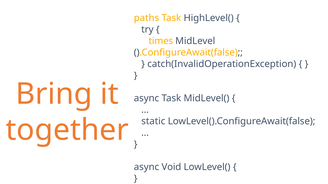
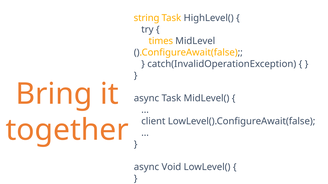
paths: paths -> string
static: static -> client
